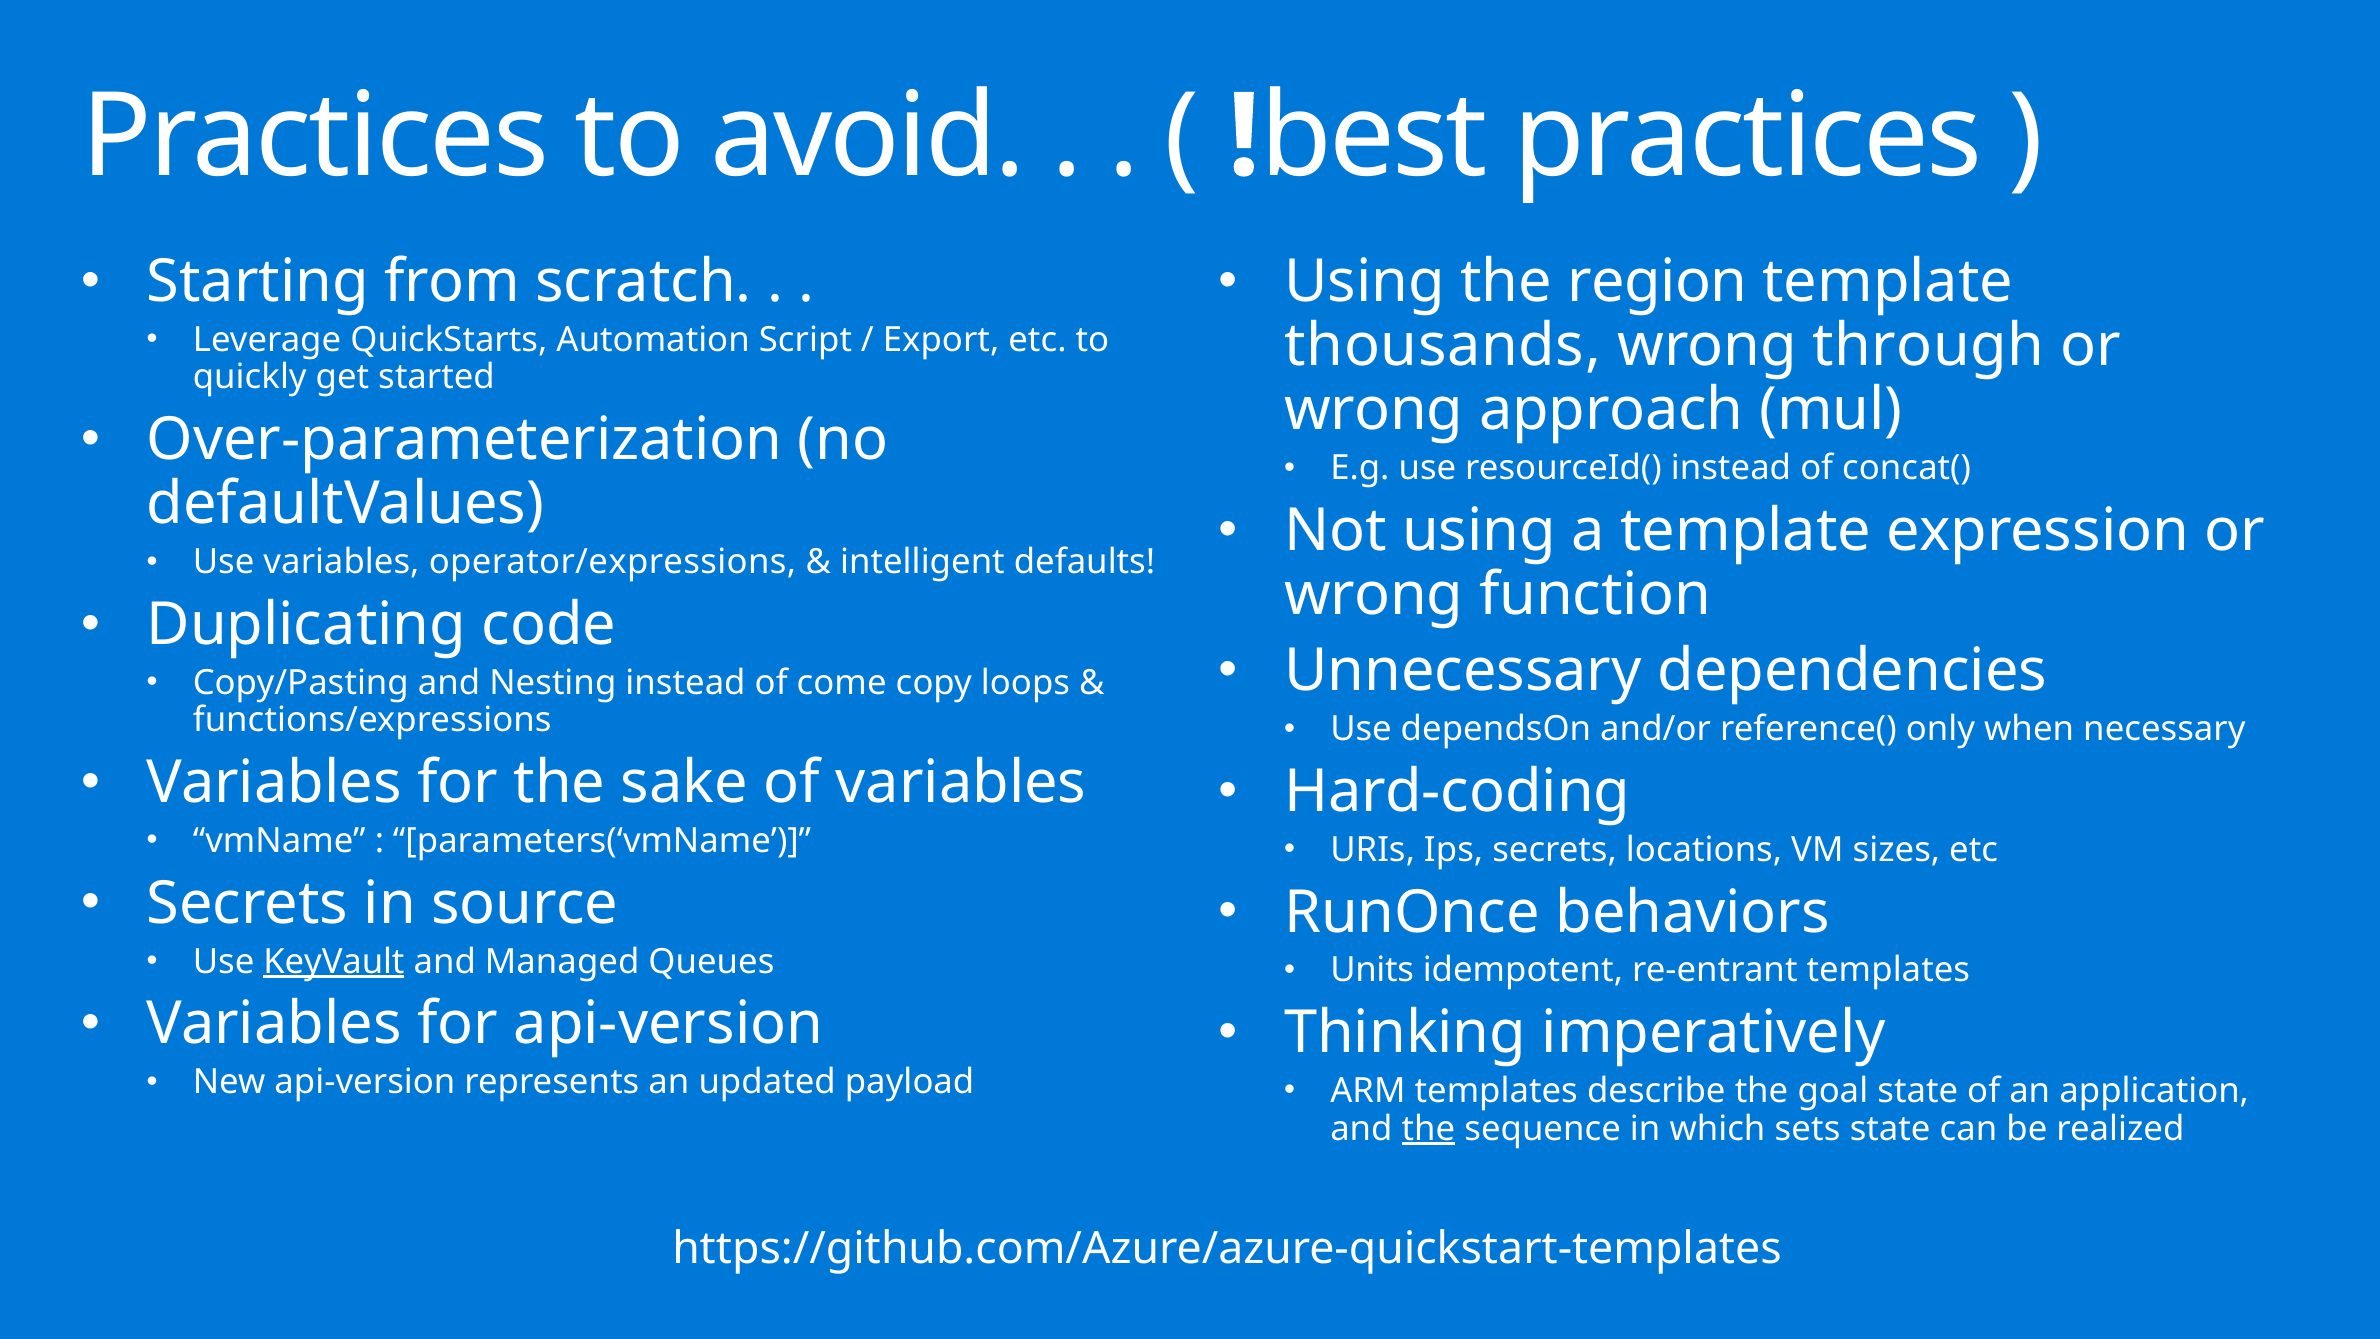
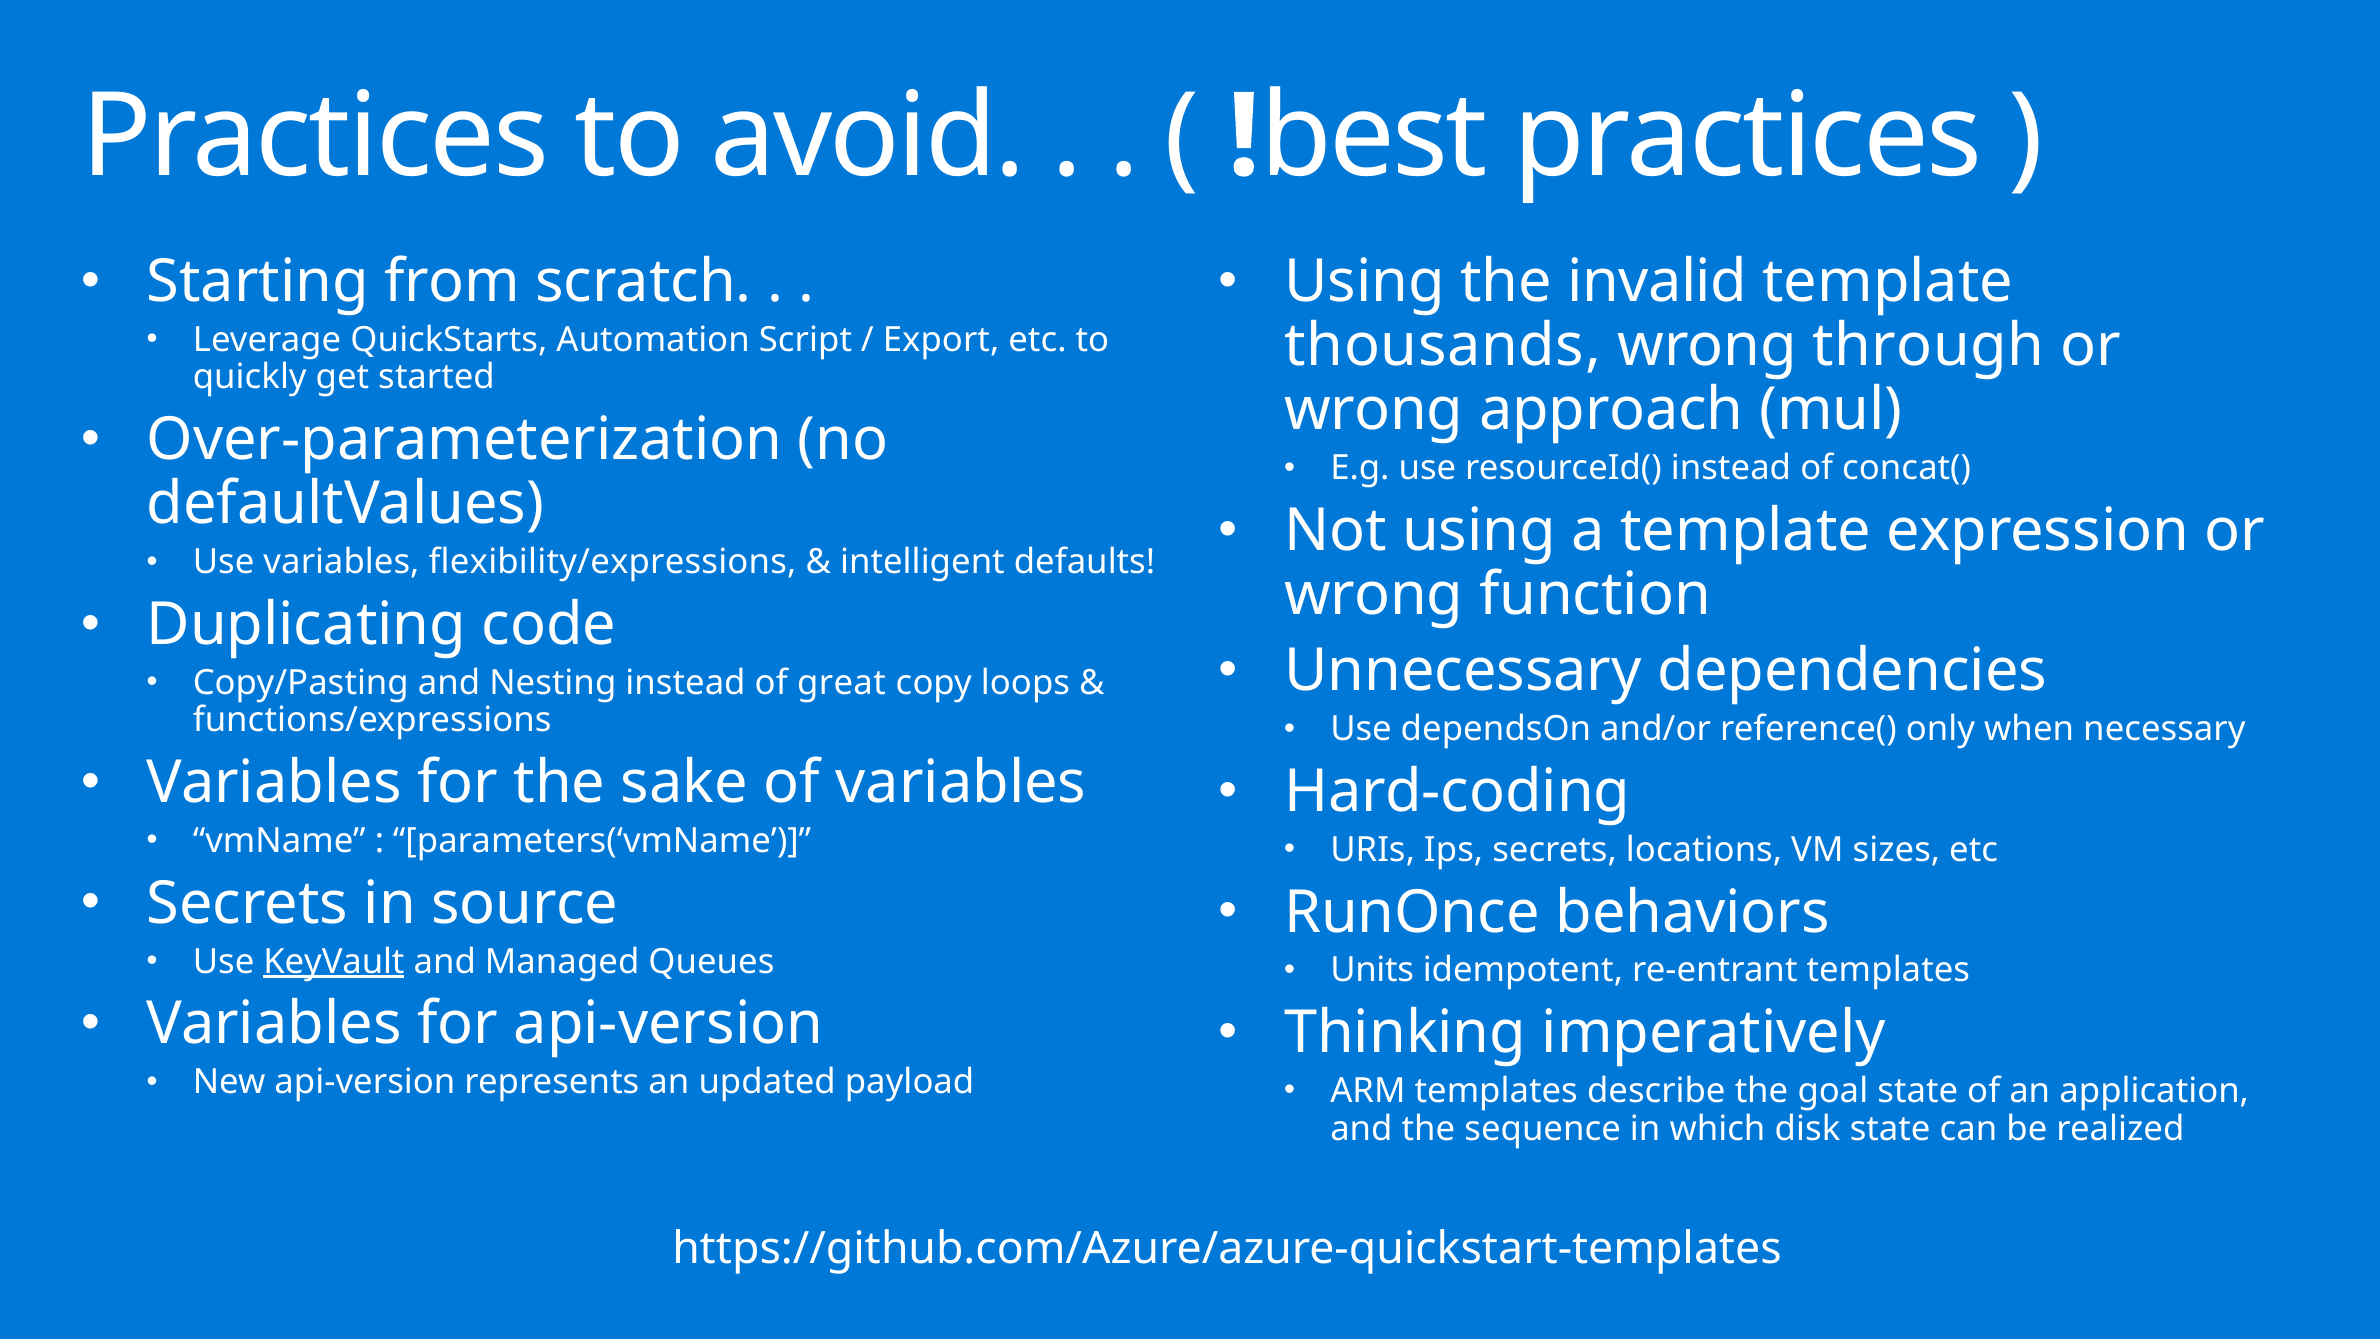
region: region -> invalid
operator/expressions: operator/expressions -> flexibility/expressions
come: come -> great
the at (1428, 1128) underline: present -> none
sets: sets -> disk
